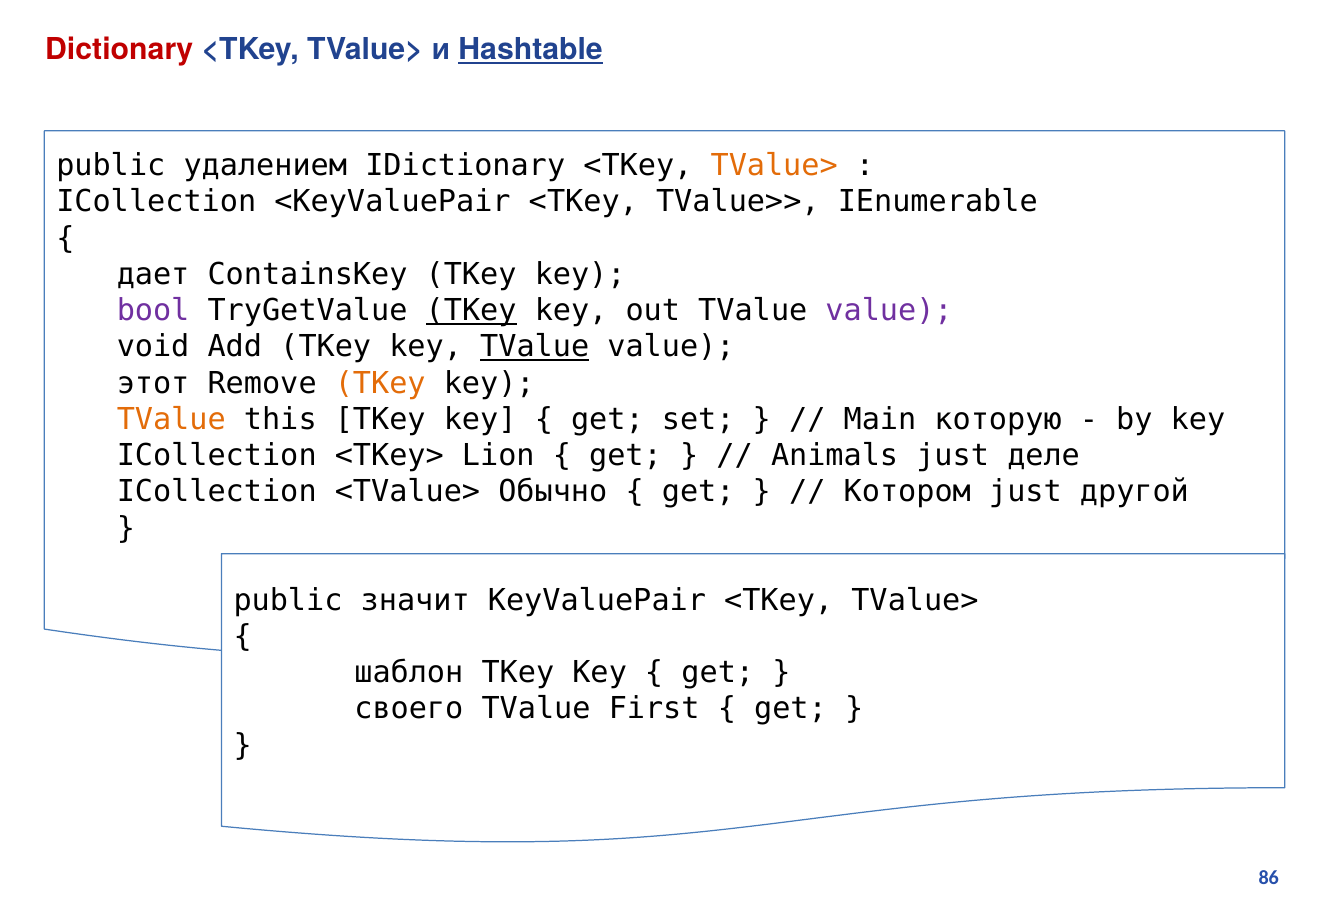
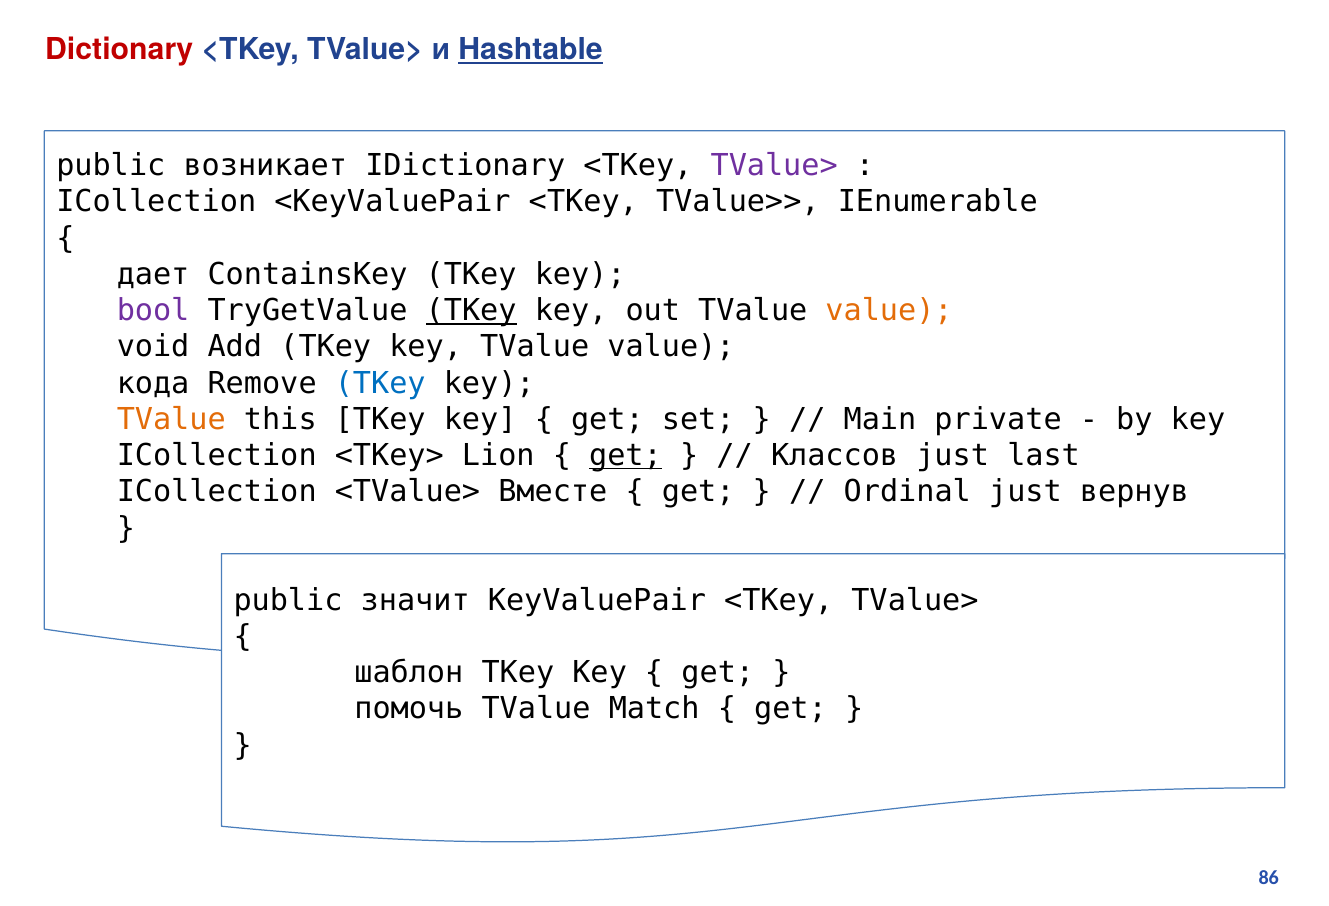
удалением: удалением -> возникает
TValue> at (774, 166) colour: orange -> purple
value at (889, 311) colour: purple -> orange
TValue at (535, 347) underline: present -> none
этот: этот -> кода
TKey at (380, 383) colour: orange -> blue
которую: которую -> private
get at (625, 456) underline: none -> present
Animals: Animals -> Классов
деле: деле -> last
Обычно: Обычно -> Вместе
Котором: Котором -> Ordinal
другой: другой -> вернув
своего: своего -> помочь
First: First -> Match
